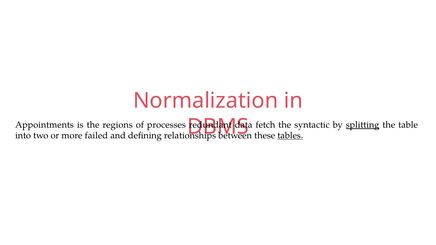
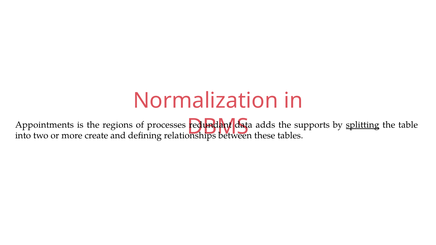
fetch: fetch -> adds
syntactic: syntactic -> supports
failed: failed -> create
tables underline: present -> none
